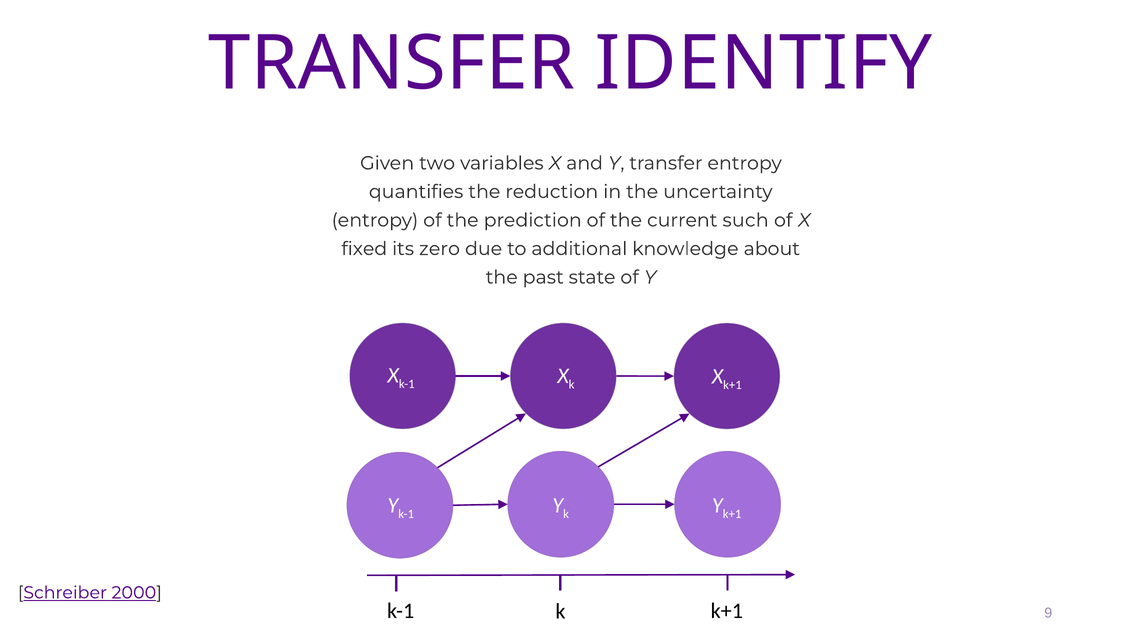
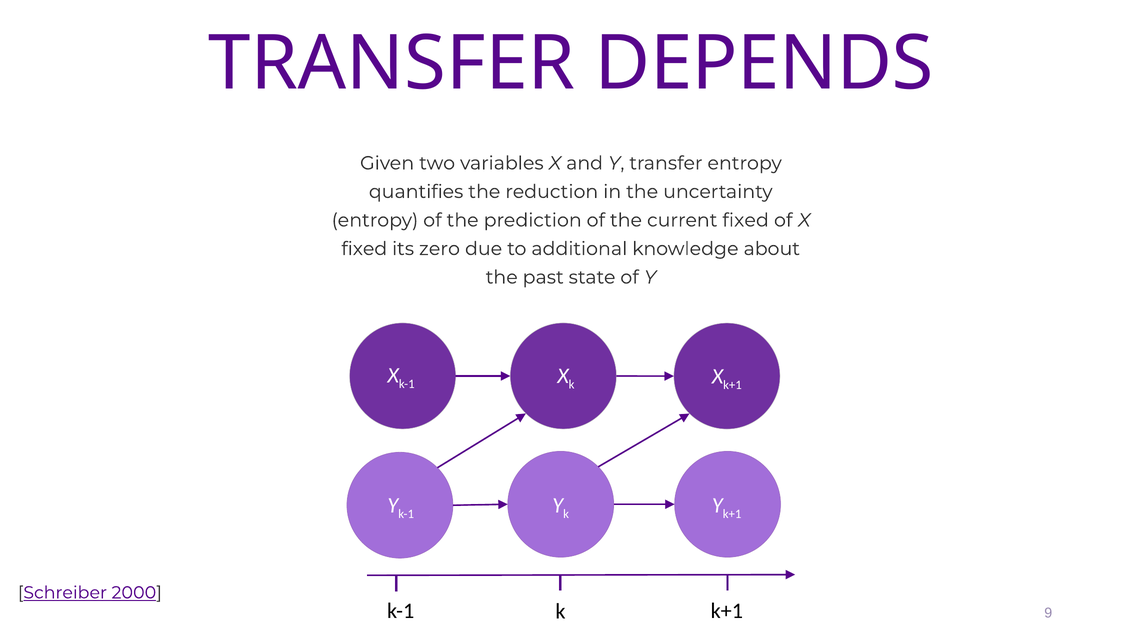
IDENTIFY: IDENTIFY -> DEPENDS
current such: such -> fixed
